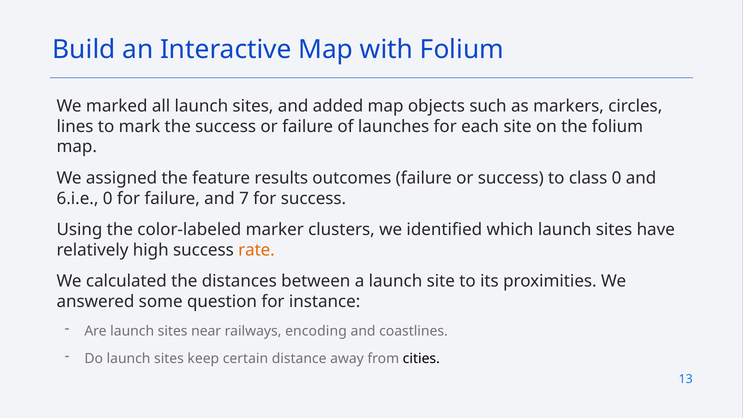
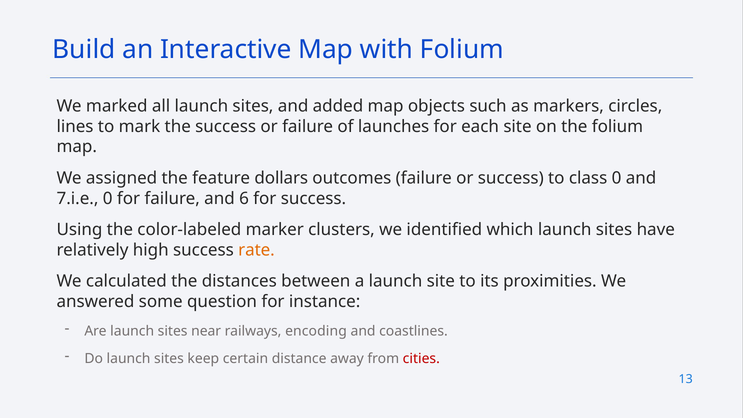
results: results -> dollars
6.i.e: 6.i.e -> 7.i.e
7: 7 -> 6
cities colour: black -> red
